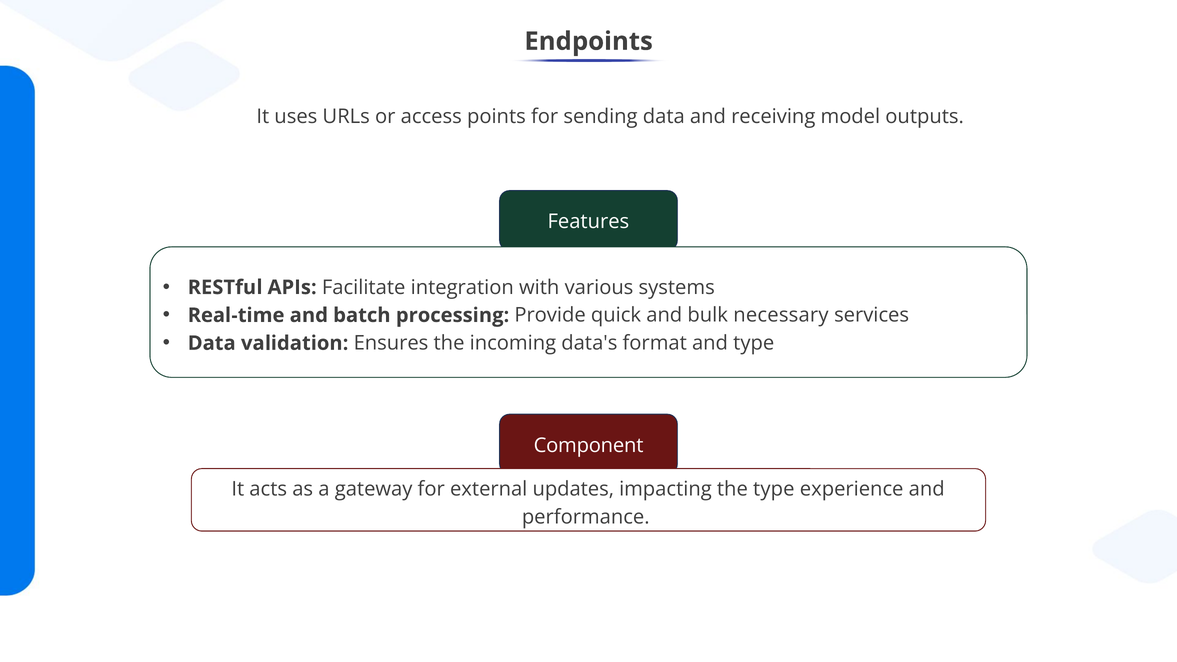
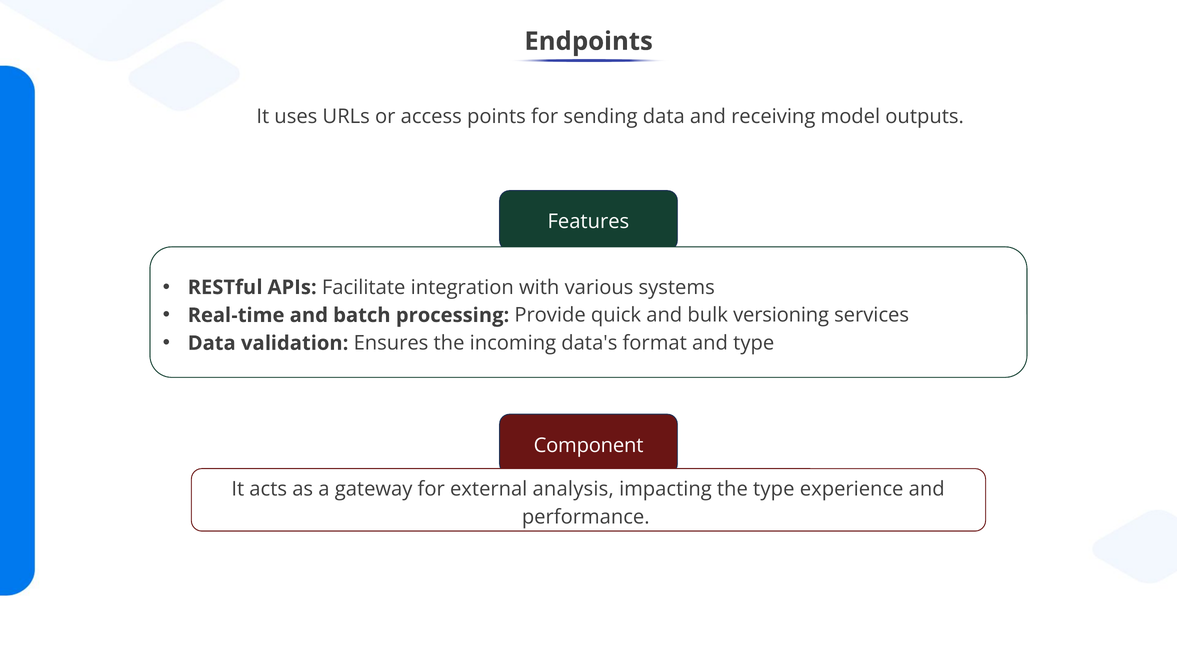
necessary: necessary -> versioning
updates: updates -> analysis
